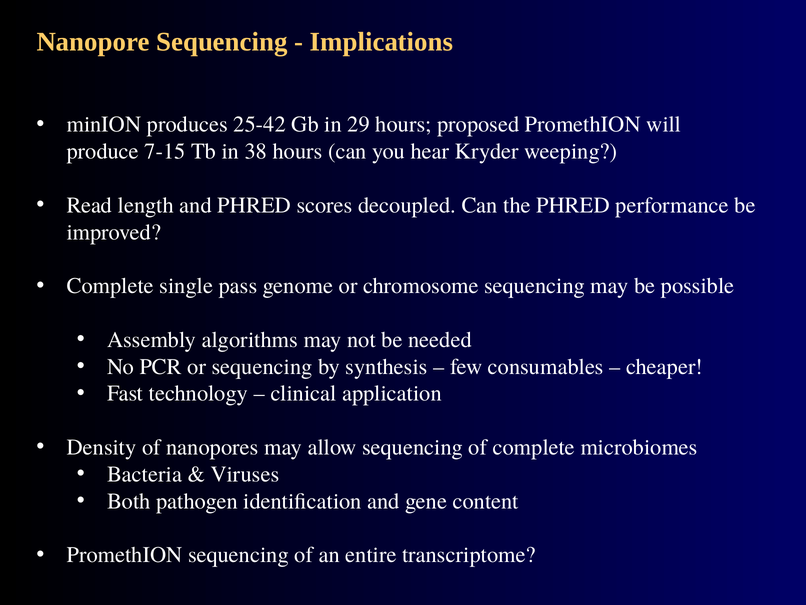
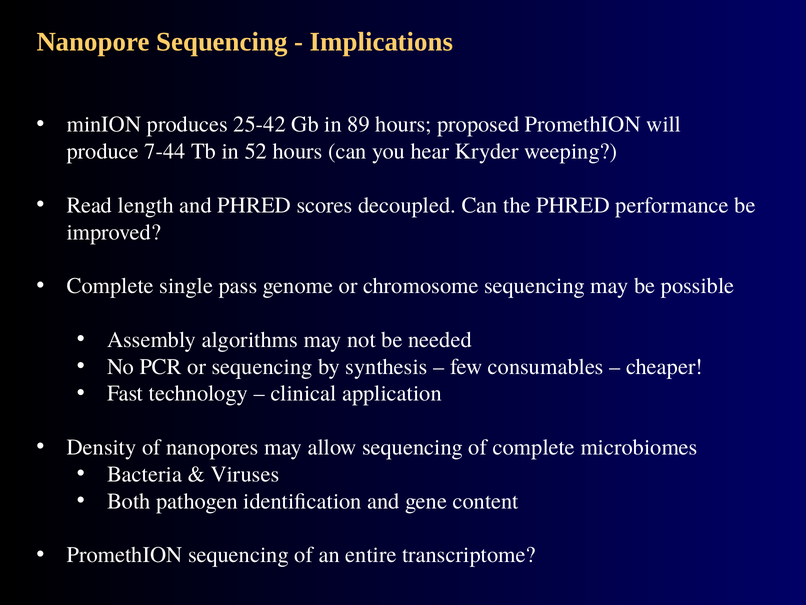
29: 29 -> 89
7-15: 7-15 -> 7-44
38: 38 -> 52
